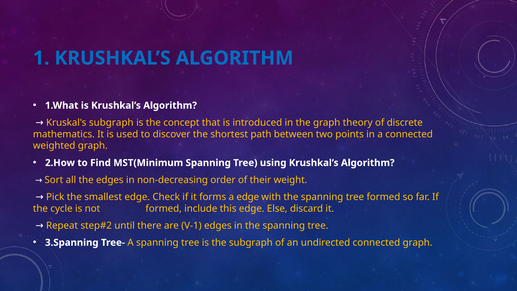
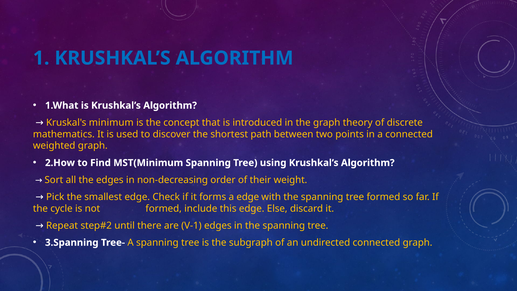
Kruskal's subgraph: subgraph -> minimum
